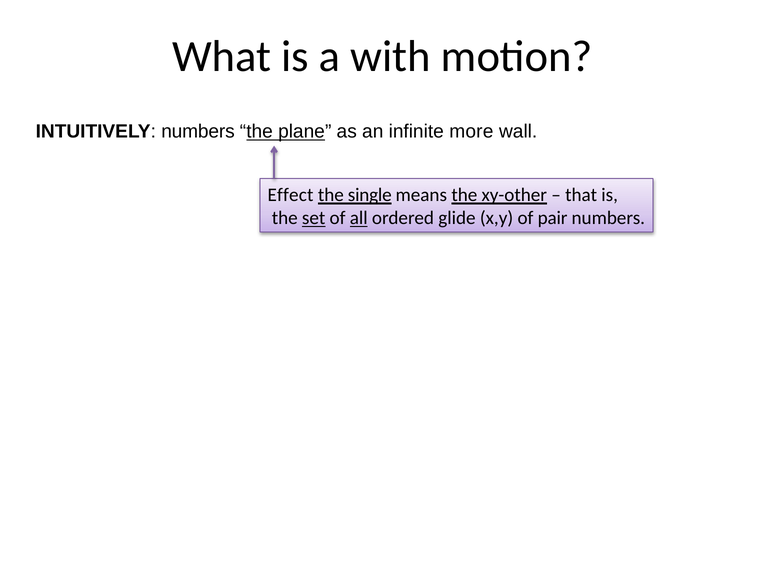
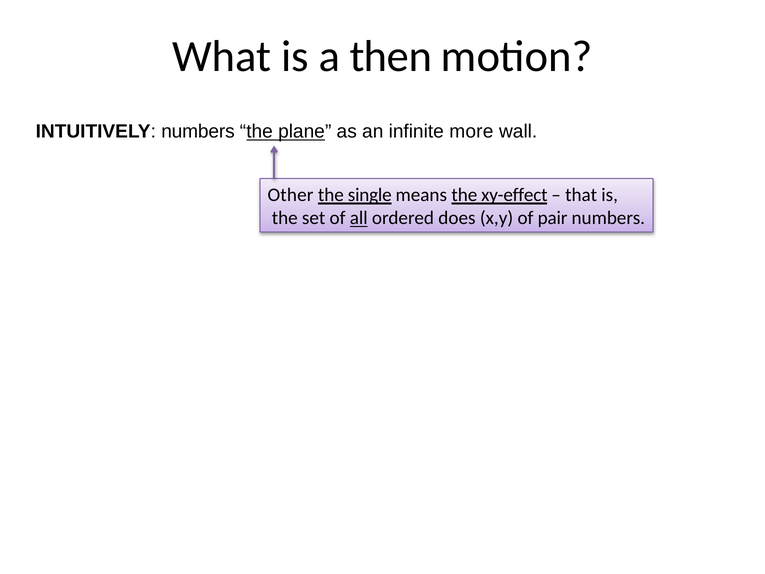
with: with -> then
Effect: Effect -> Other
xy-other: xy-other -> xy-effect
set underline: present -> none
glide: glide -> does
